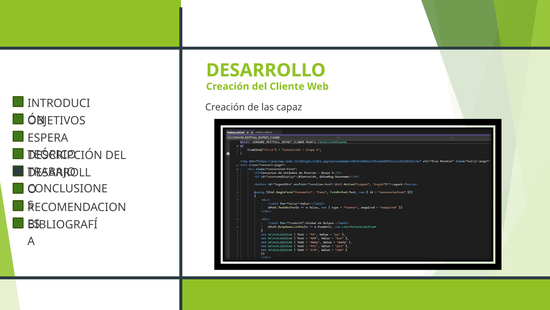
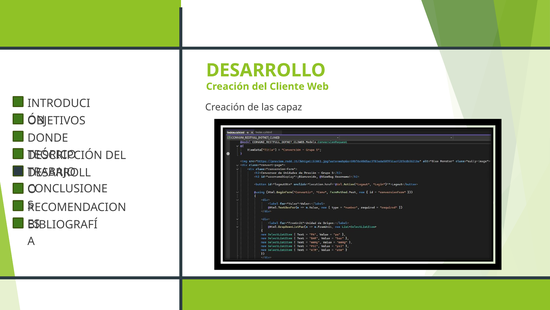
ESPERA: ESPERA -> DONDE
